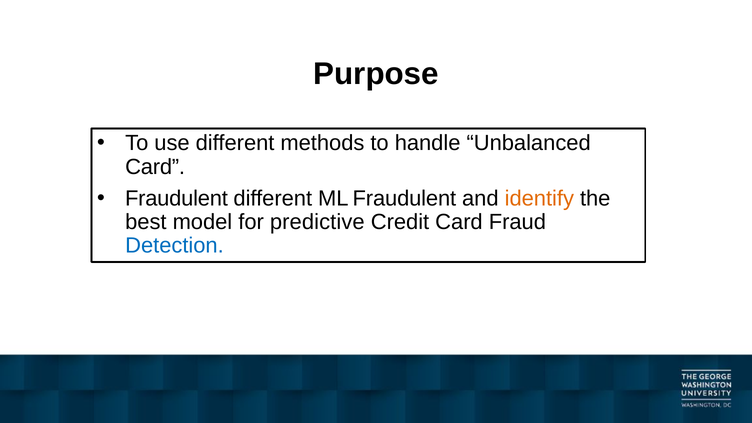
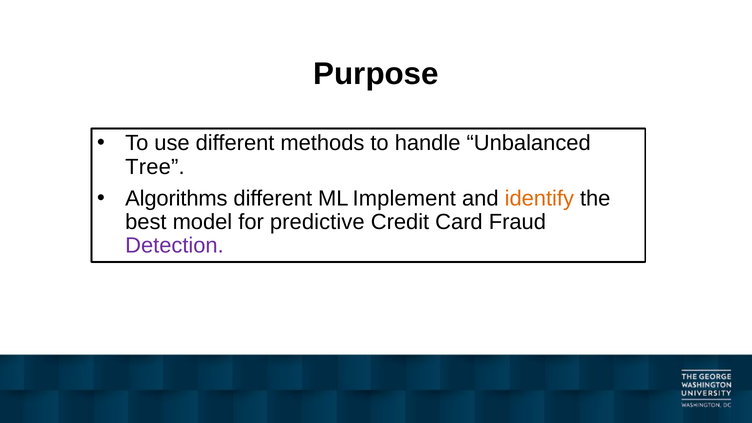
Card at (155, 167): Card -> Tree
Fraudulent at (176, 198): Fraudulent -> Algorithms
ML Fraudulent: Fraudulent -> Implement
Detection colour: blue -> purple
